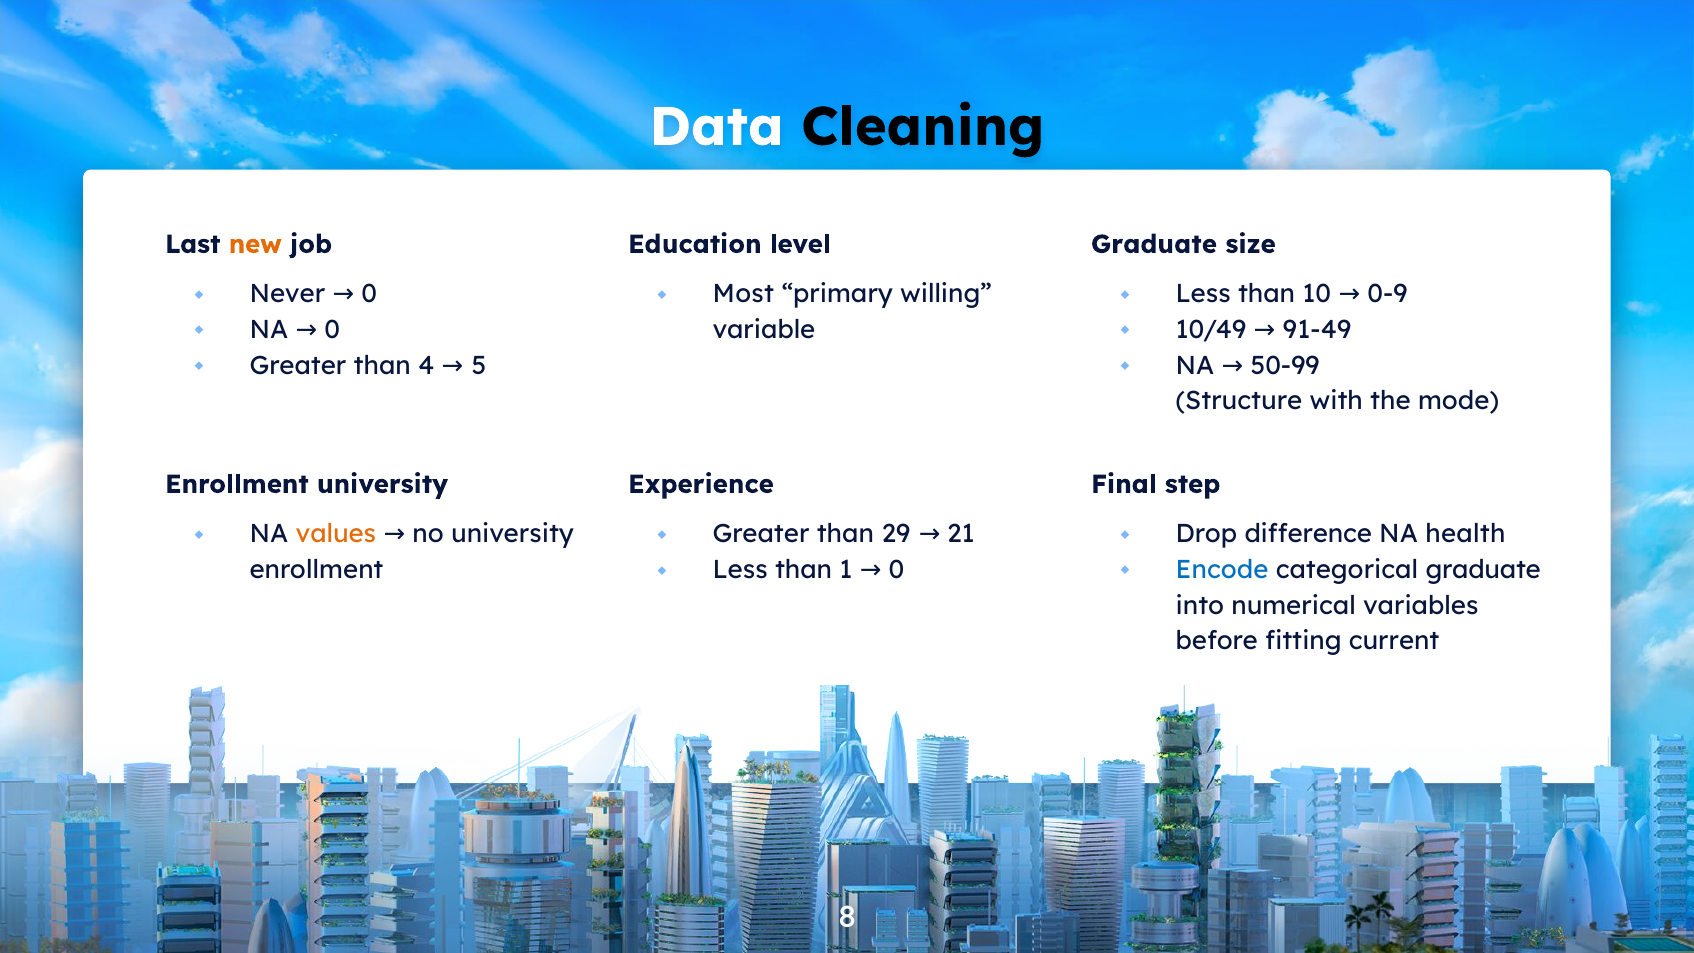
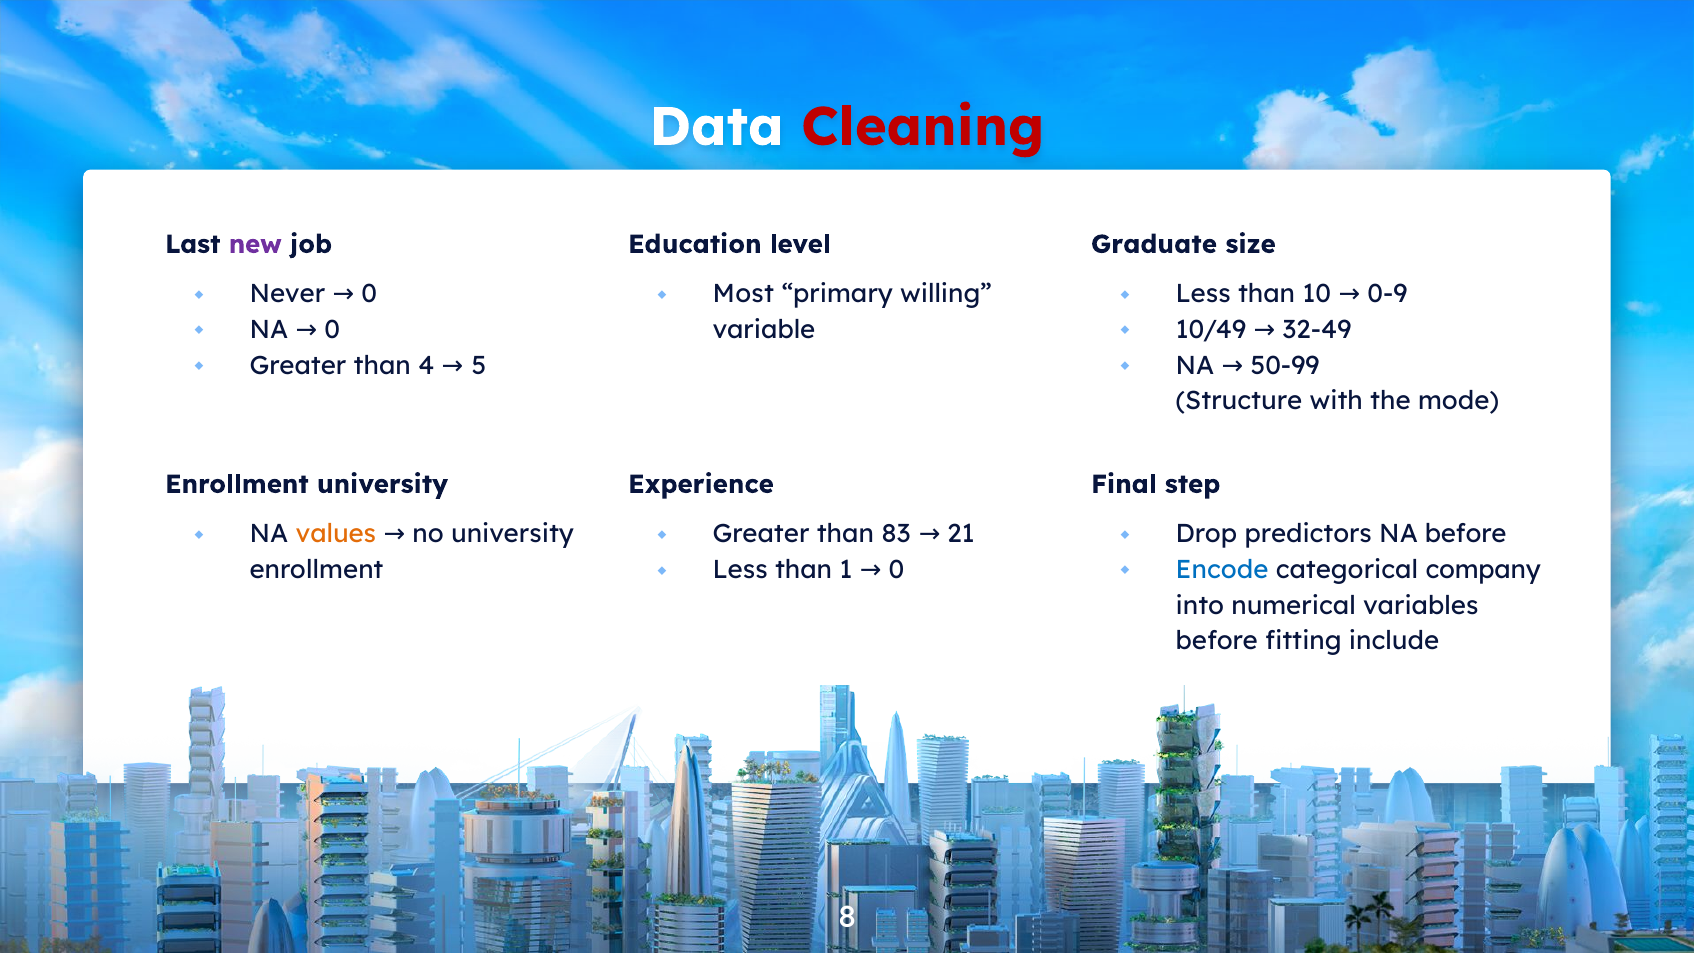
Cleaning colour: black -> red
new colour: orange -> purple
91-49: 91-49 -> 32-49
difference: difference -> predictors
NA health: health -> before
29: 29 -> 83
categorical graduate: graduate -> company
current: current -> include
